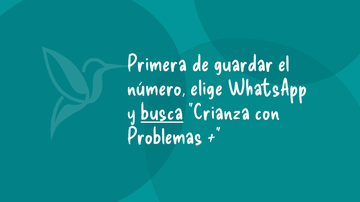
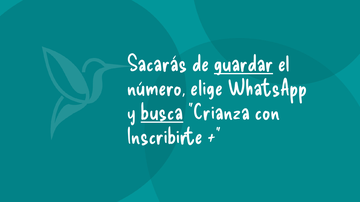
Primera: Primera -> Sacarás
guardar underline: none -> present
Problemas: Problemas -> Inscribirte
